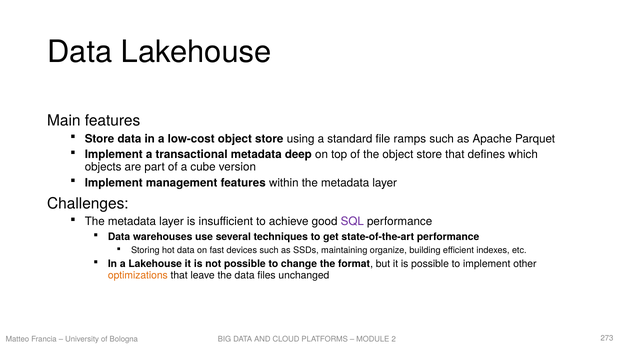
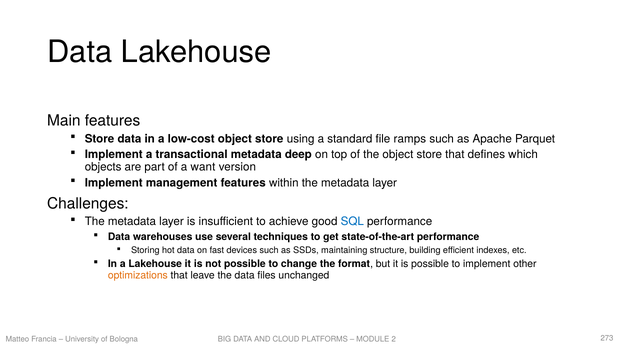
cube: cube -> want
SQL colour: purple -> blue
organize: organize -> structure
